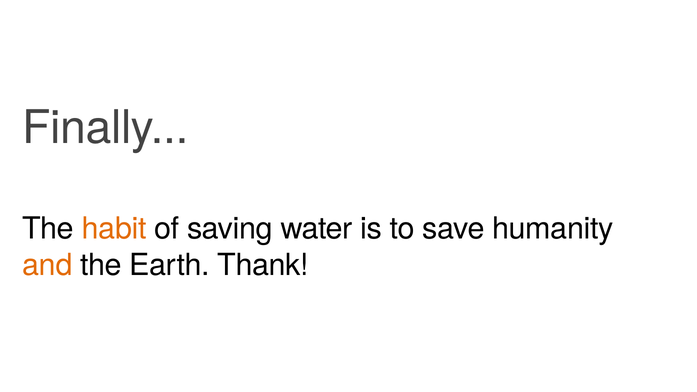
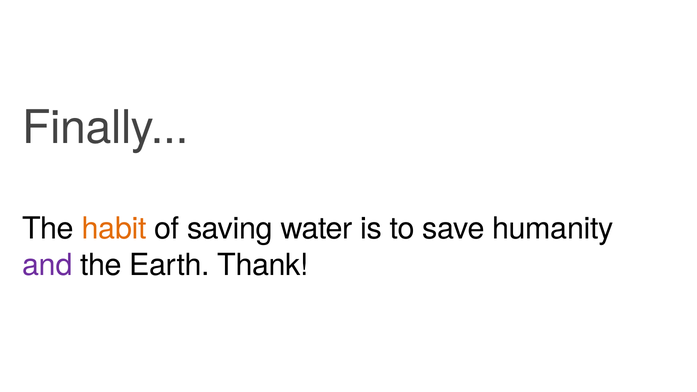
and colour: orange -> purple
